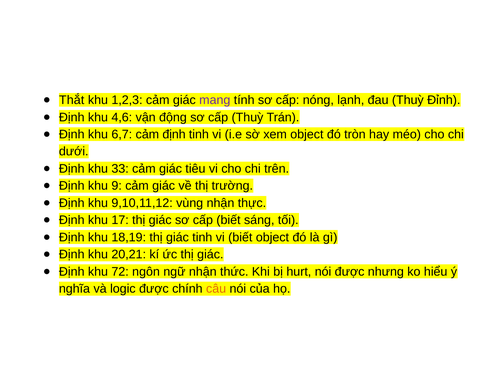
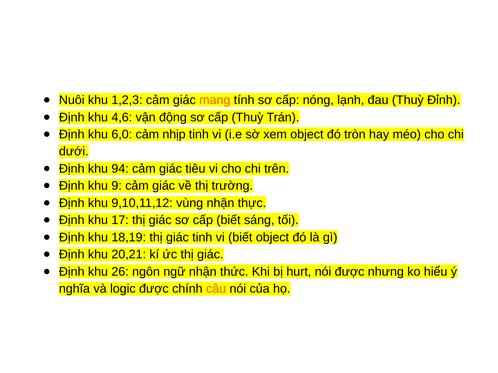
Thắt: Thắt -> Nuôi
mang colour: purple -> orange
6,7: 6,7 -> 6,0
cảm định: định -> nhịp
33: 33 -> 94
72: 72 -> 26
